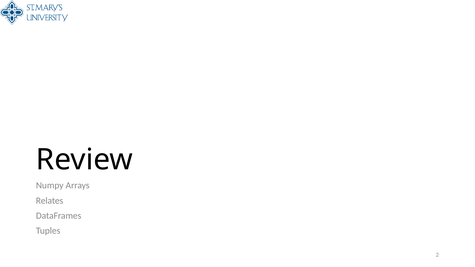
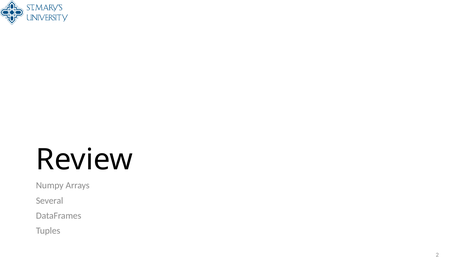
Relates: Relates -> Several
